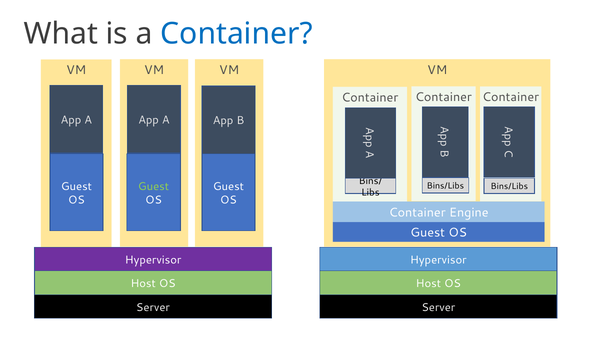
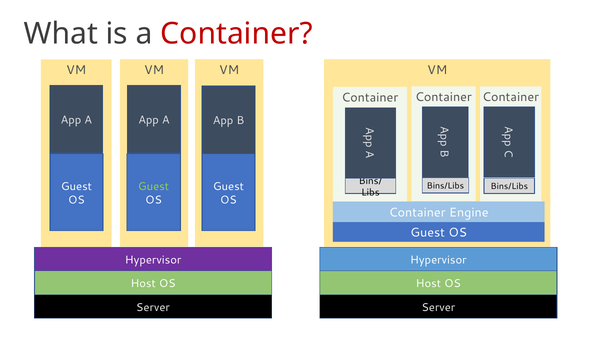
Container at (237, 34) colour: blue -> red
